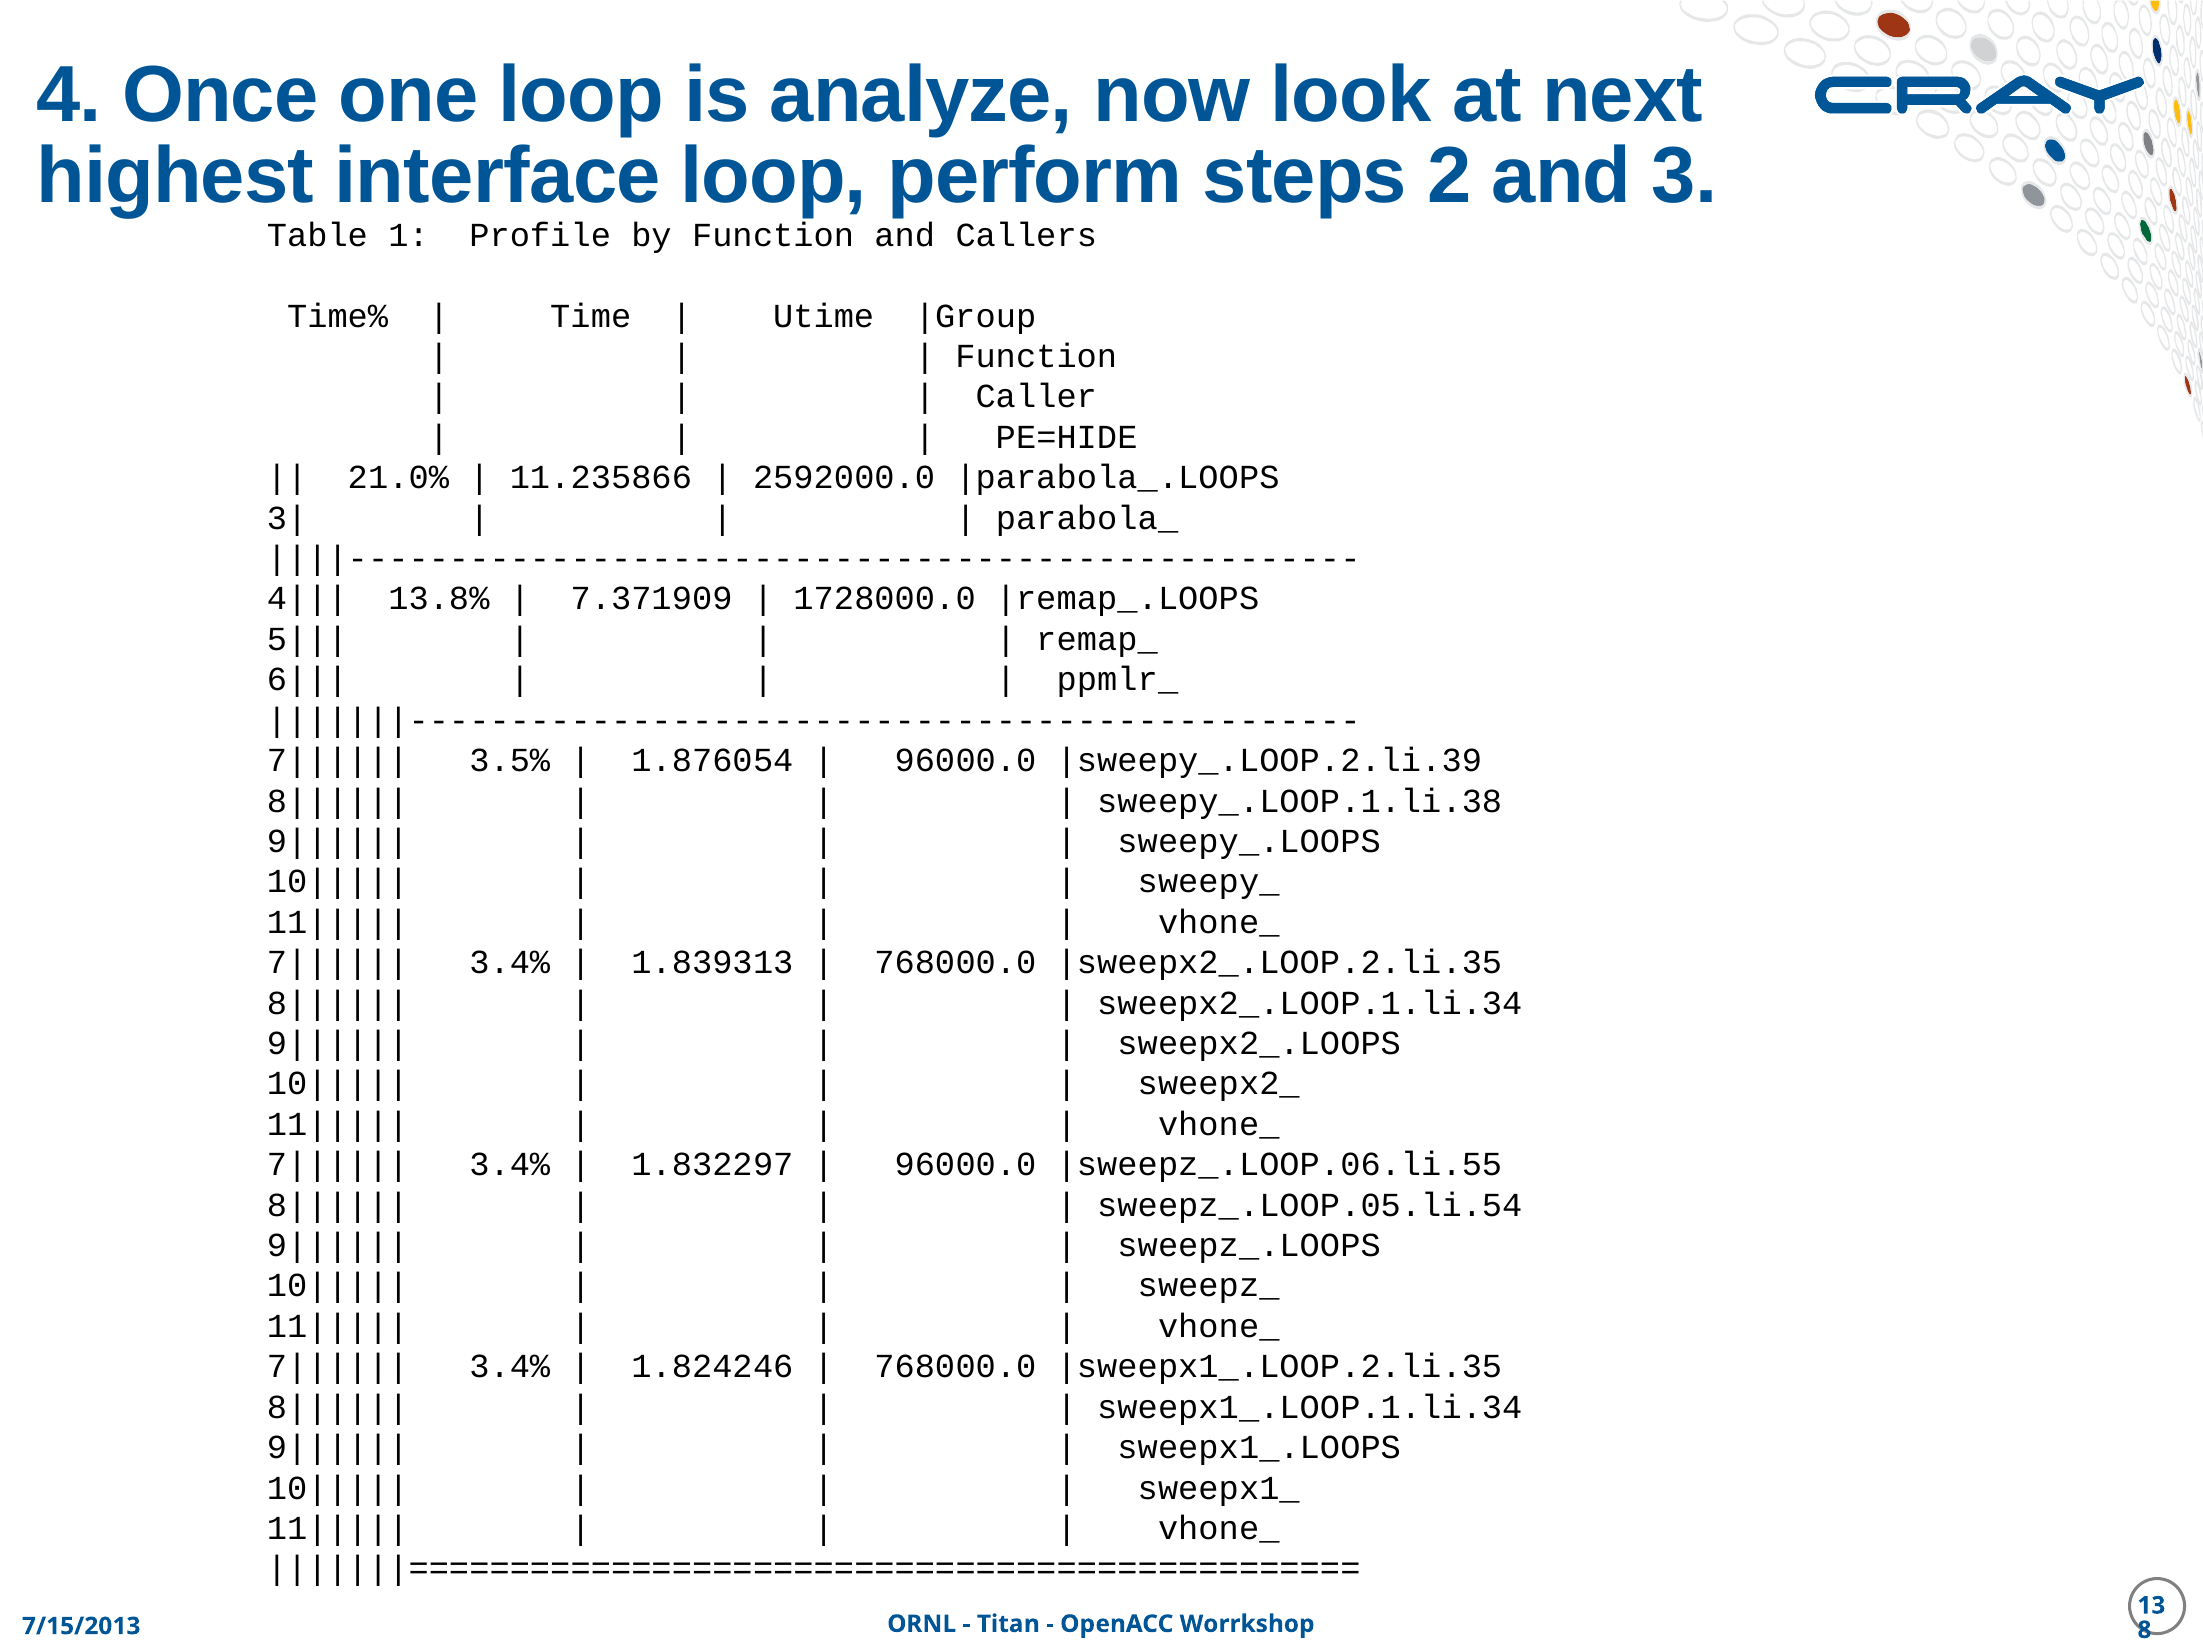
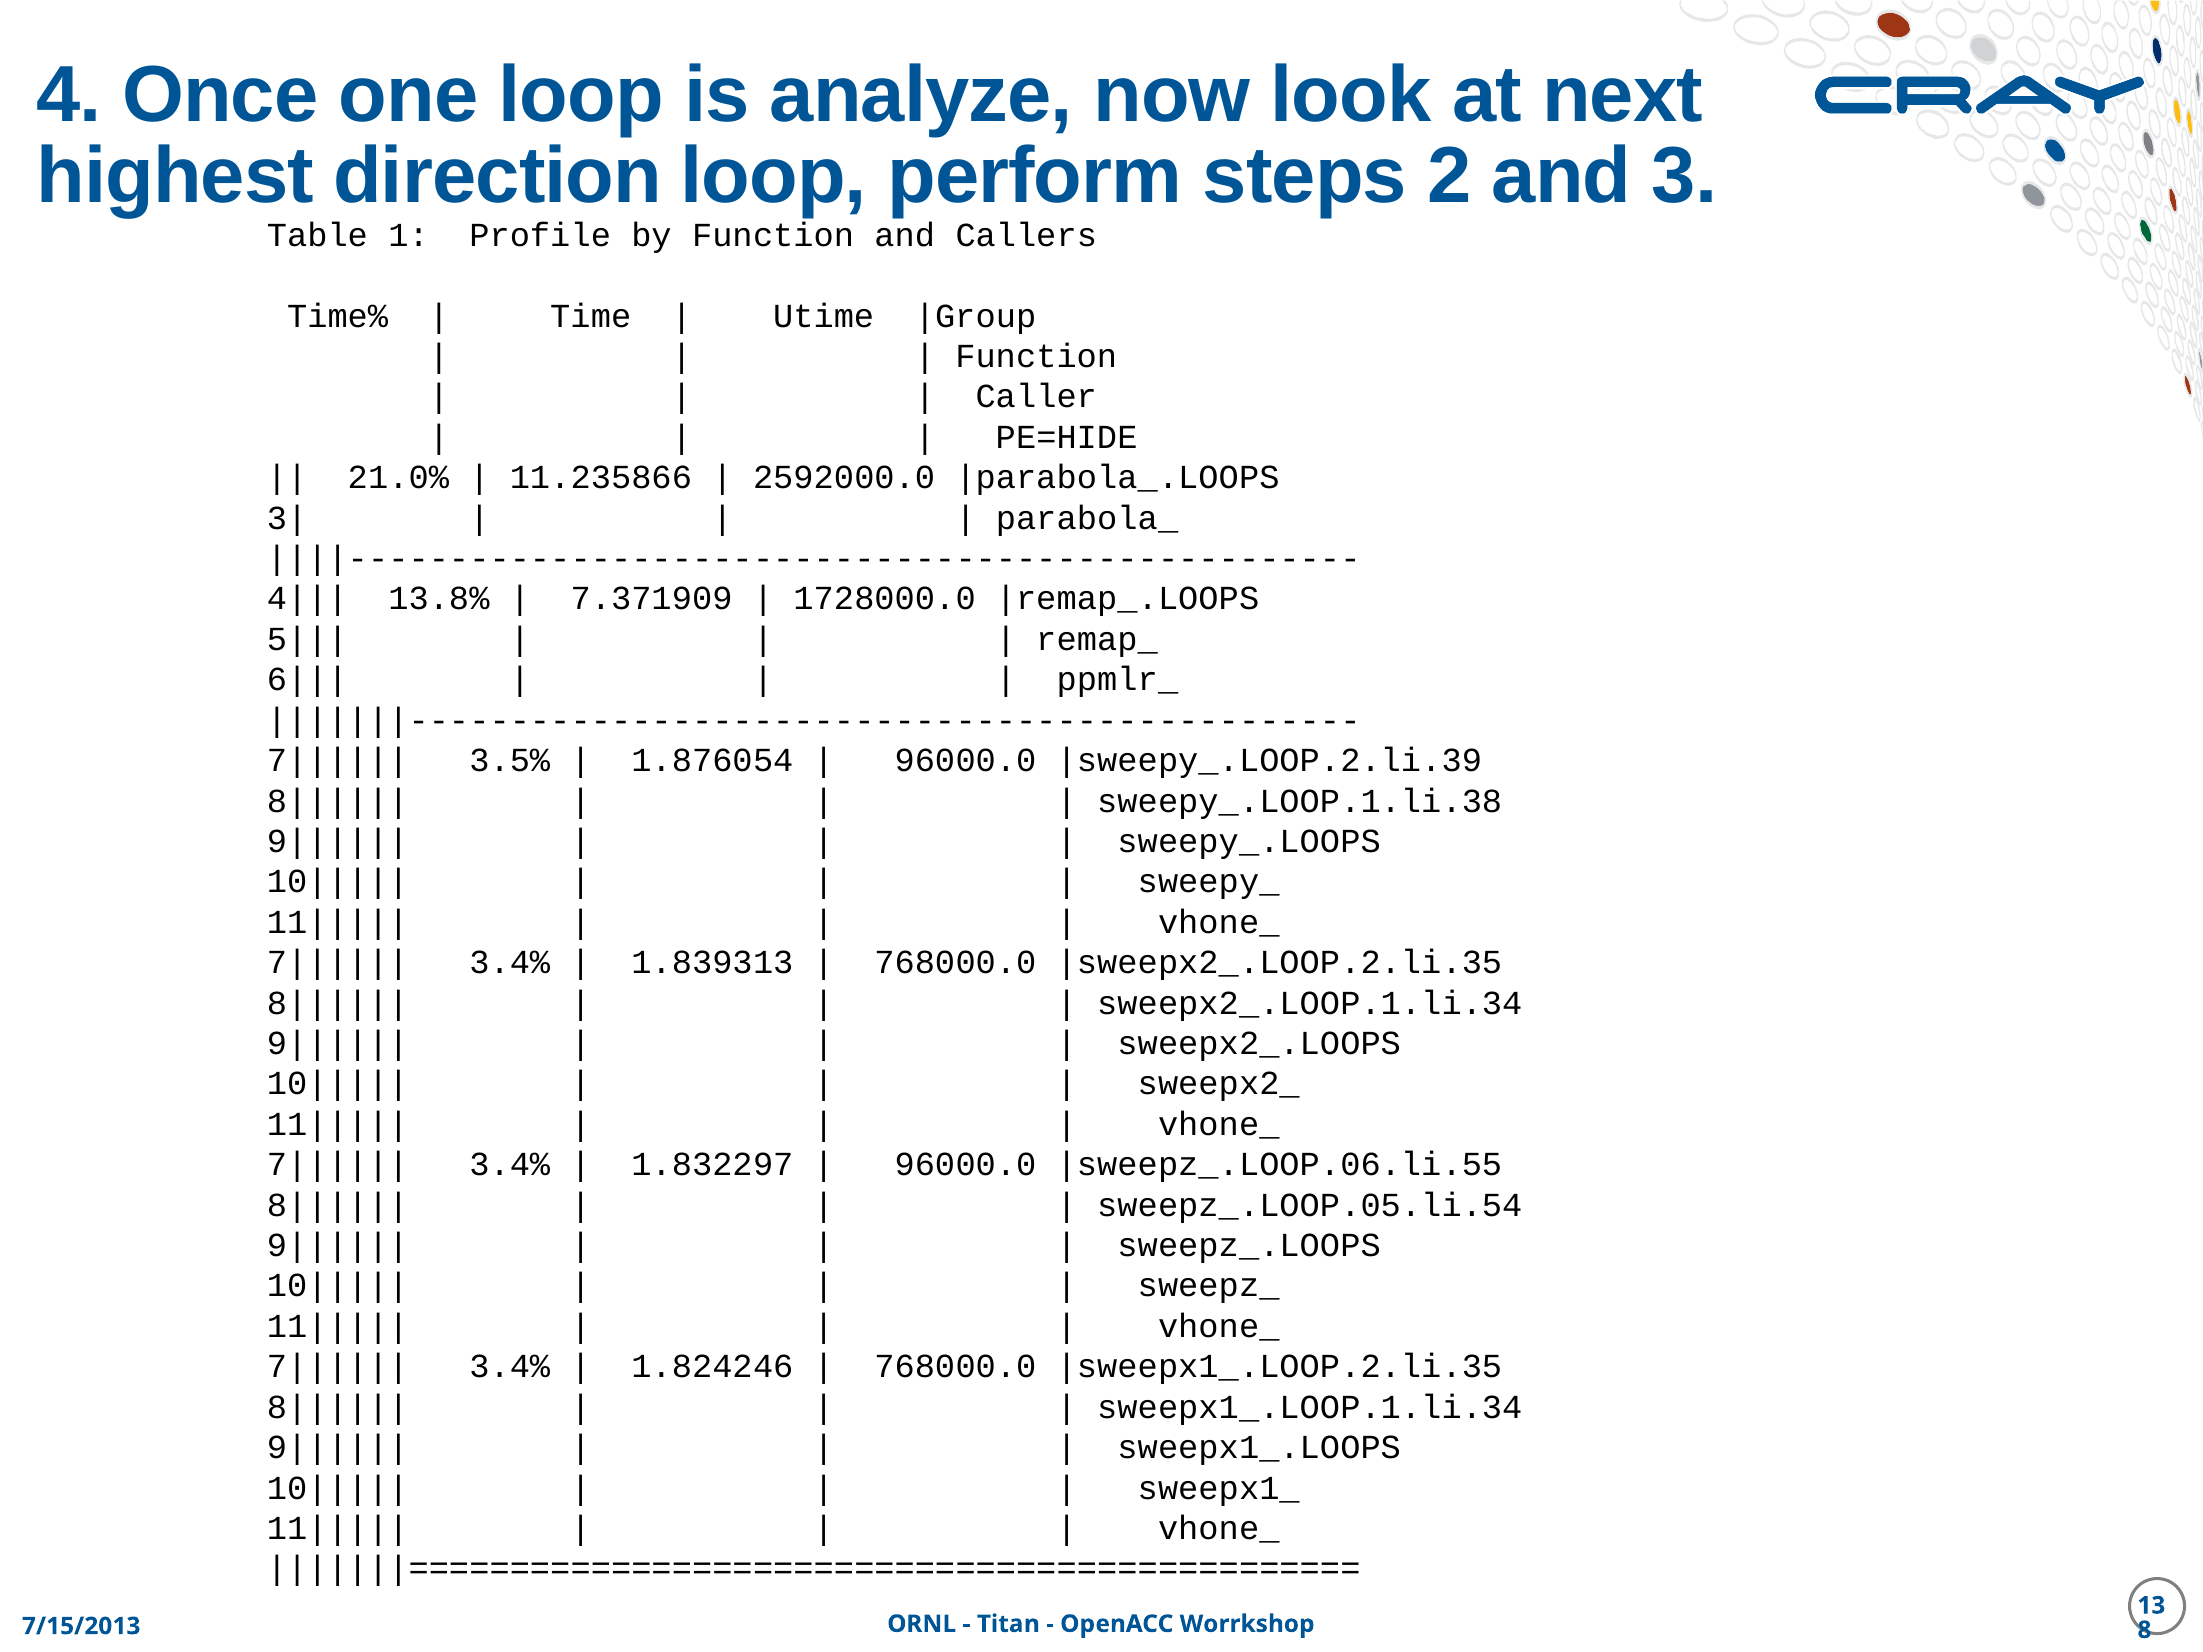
interface: interface -> direction
